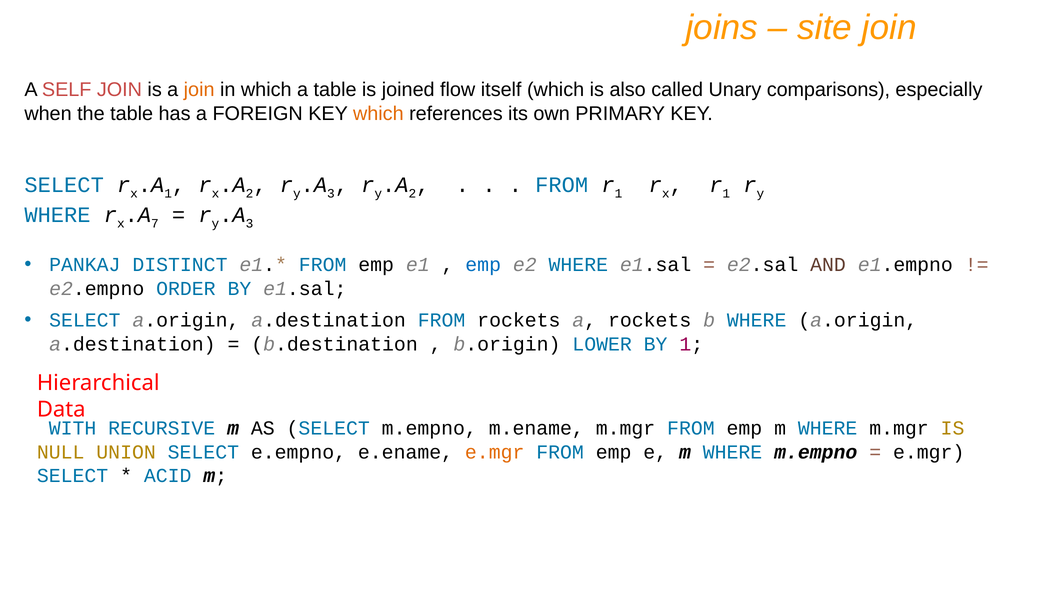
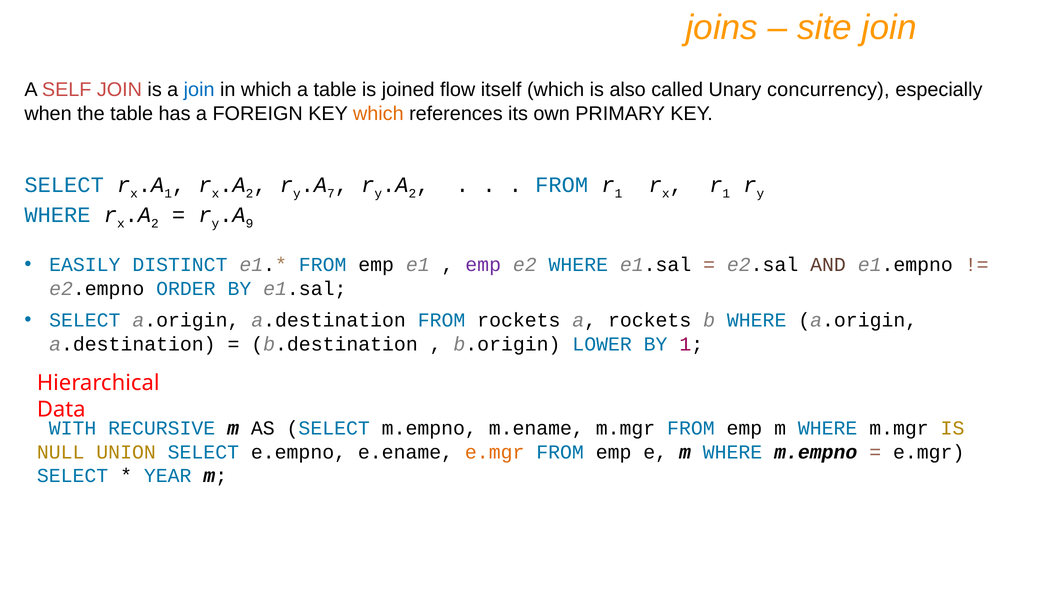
join at (199, 90) colour: orange -> blue
comparisons: comparisons -> concurrency
3 at (331, 193): 3 -> 7
7 at (155, 223): 7 -> 2
3 at (250, 223): 3 -> 9
PANKAJ: PANKAJ -> EASILY
emp at (483, 264) colour: blue -> purple
ACID: ACID -> YEAR
